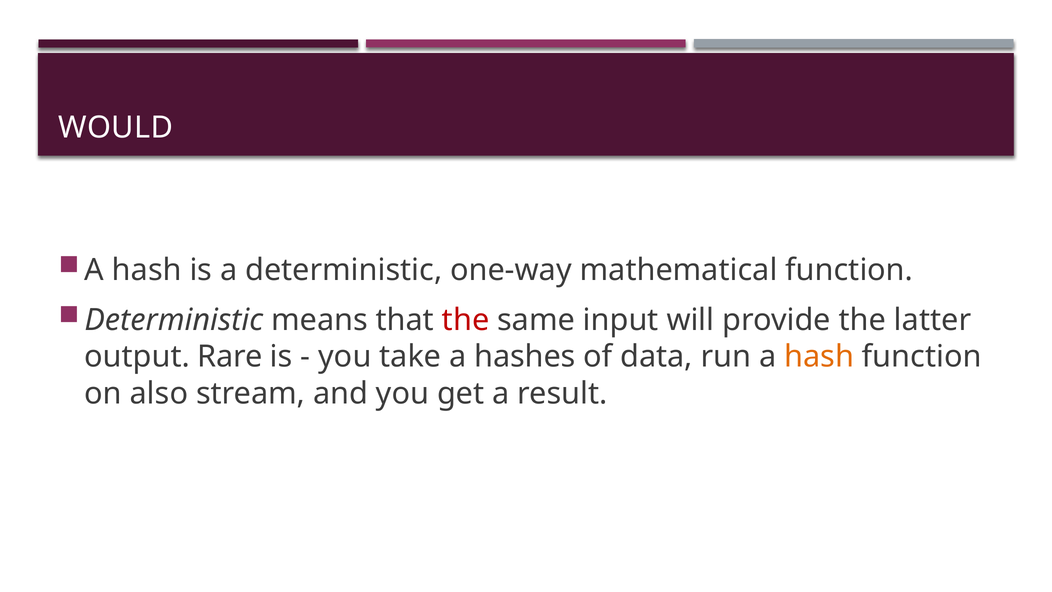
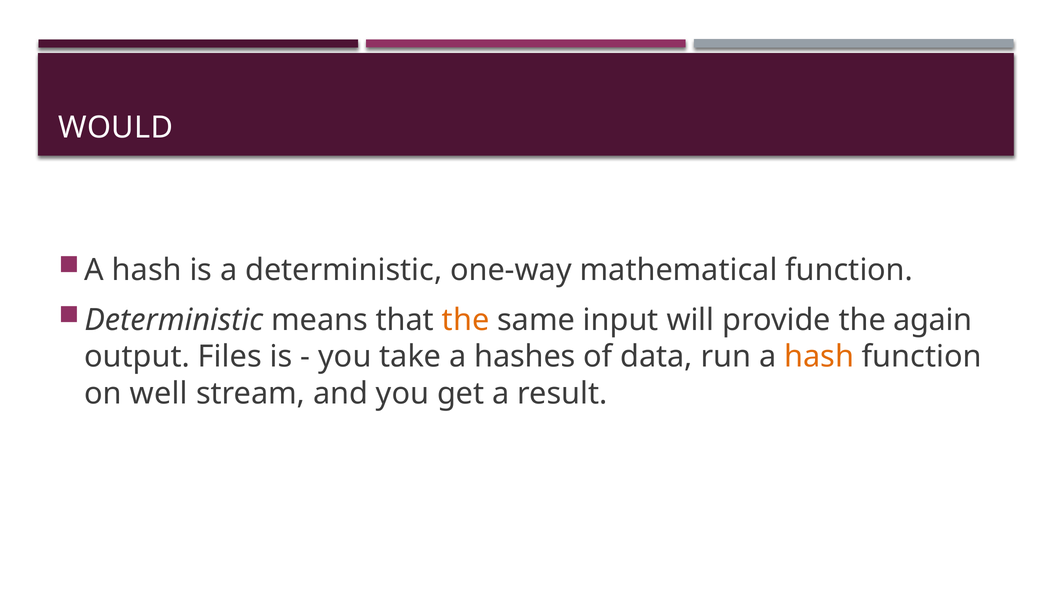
the at (466, 320) colour: red -> orange
latter: latter -> again
Rare: Rare -> Files
also: also -> well
